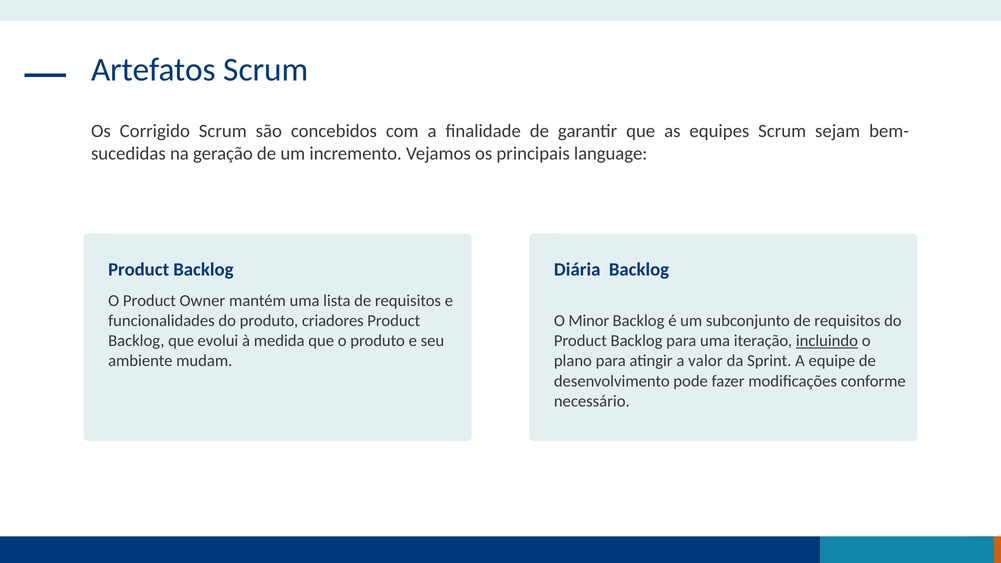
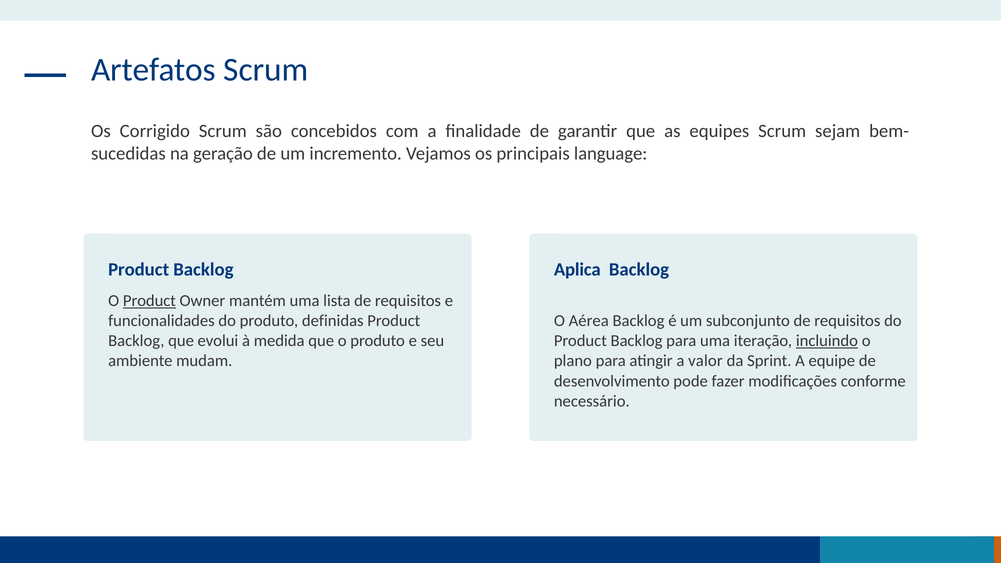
Diária: Diária -> Aplica
Product at (149, 301) underline: none -> present
criadores: criadores -> definidas
Minor: Minor -> Aérea
